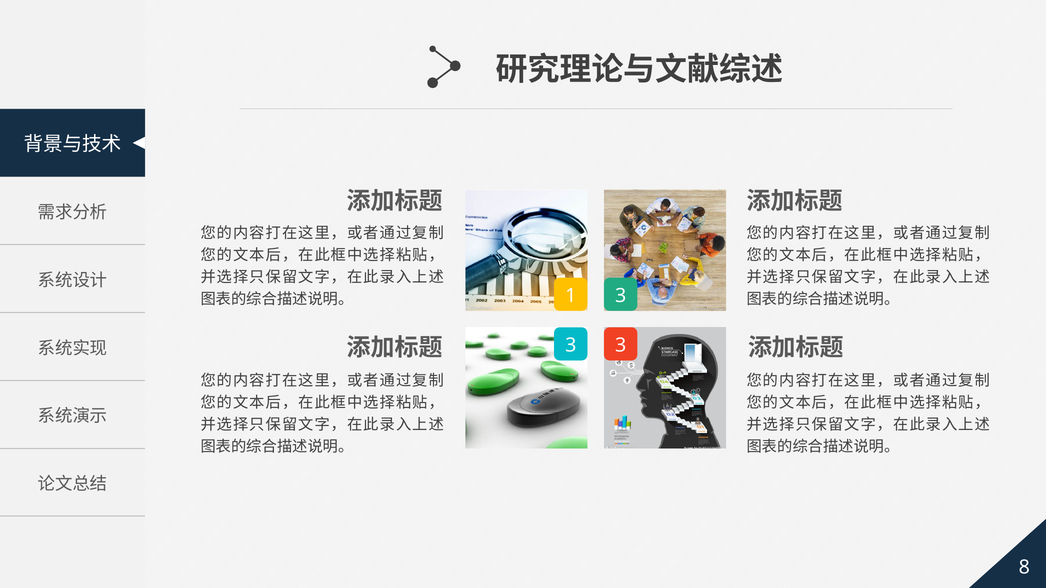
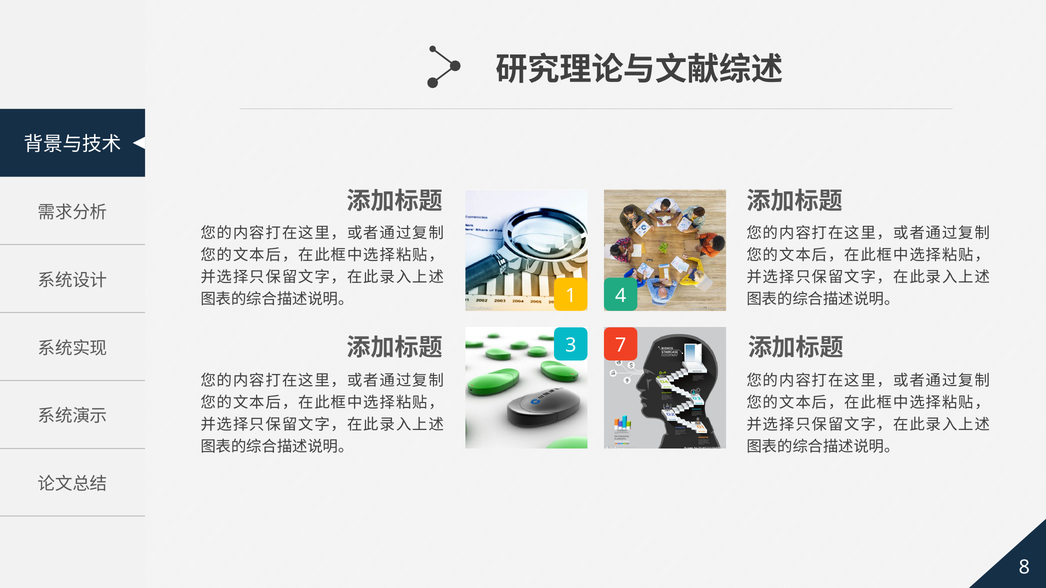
1 3: 3 -> 4
3 at (621, 345): 3 -> 7
